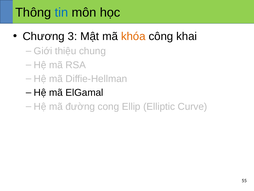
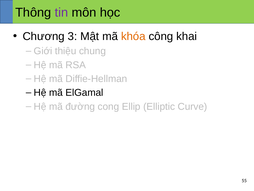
tin colour: blue -> purple
